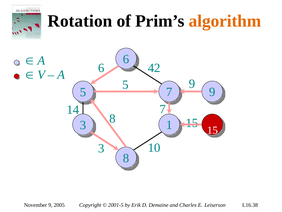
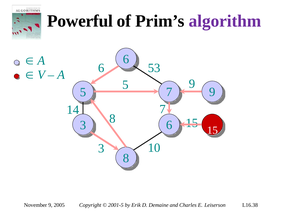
Rotation: Rotation -> Powerful
algorithm colour: orange -> purple
42: 42 -> 53
1 at (169, 125): 1 -> 6
